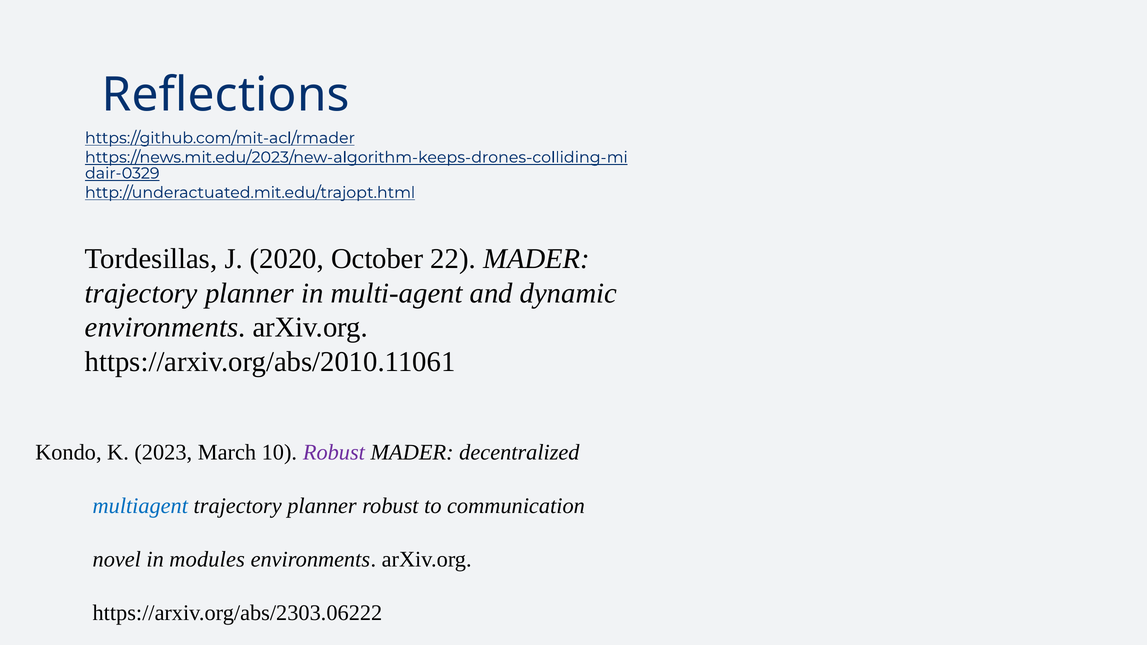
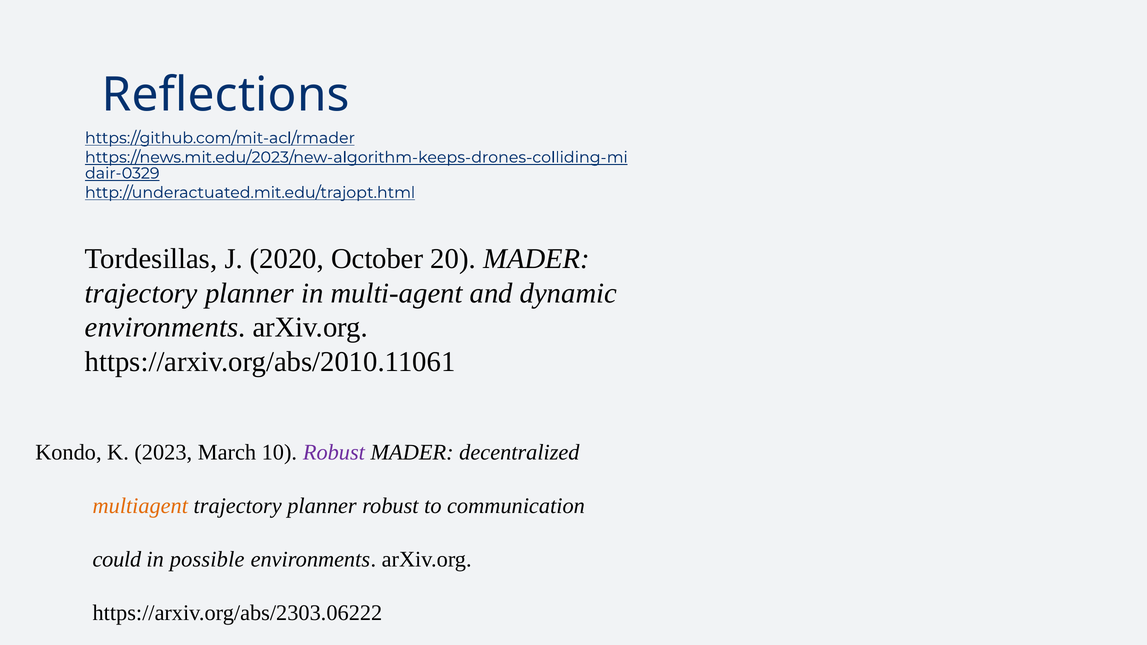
22: 22 -> 20
multiagent colour: blue -> orange
novel: novel -> could
modules: modules -> possible
